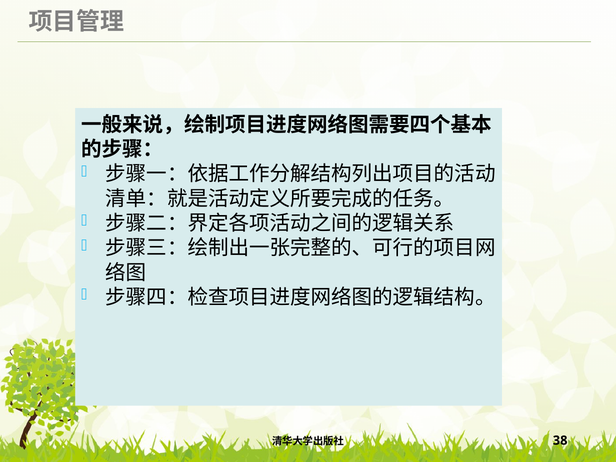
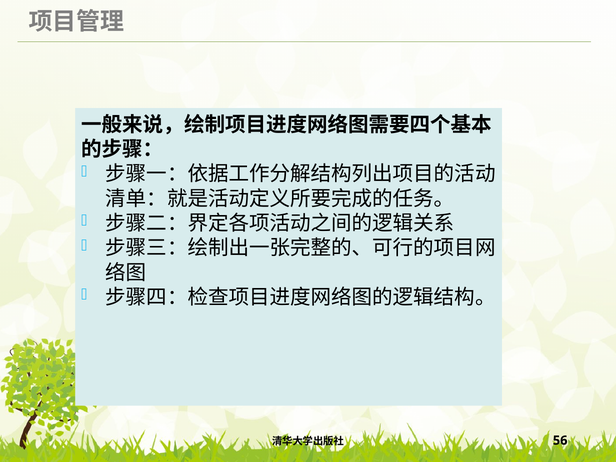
38: 38 -> 56
